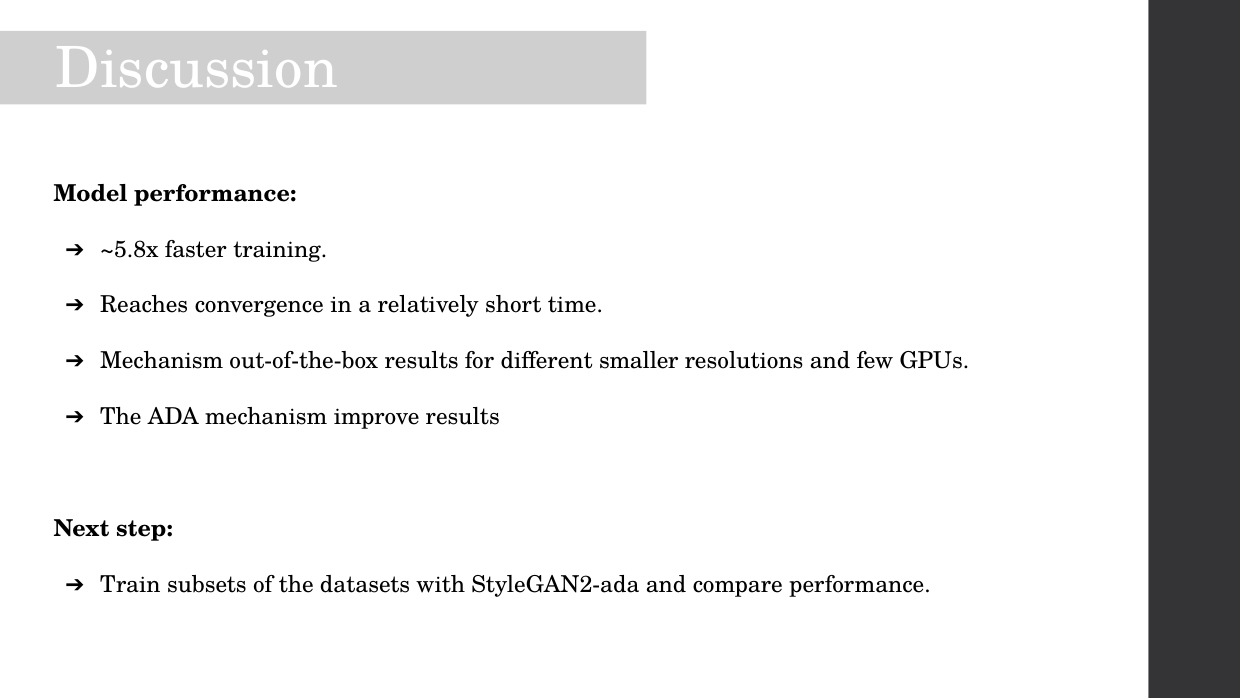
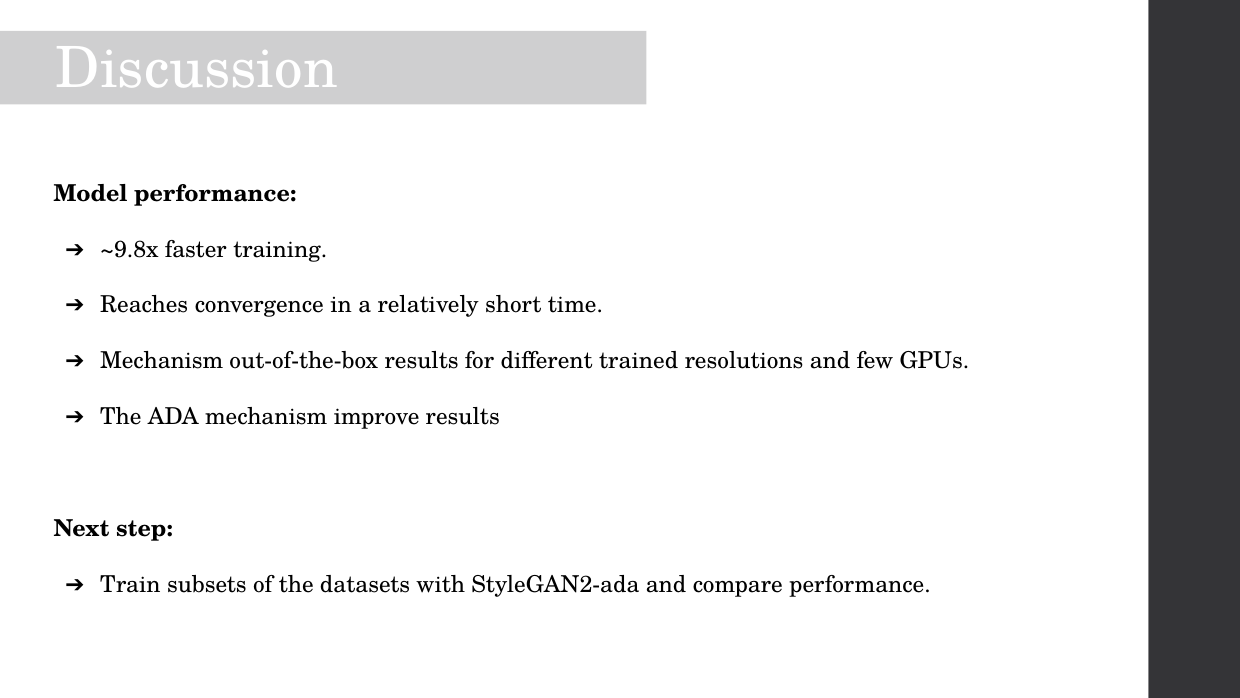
~5.8x: ~5.8x -> ~9.8x
smaller: smaller -> trained
